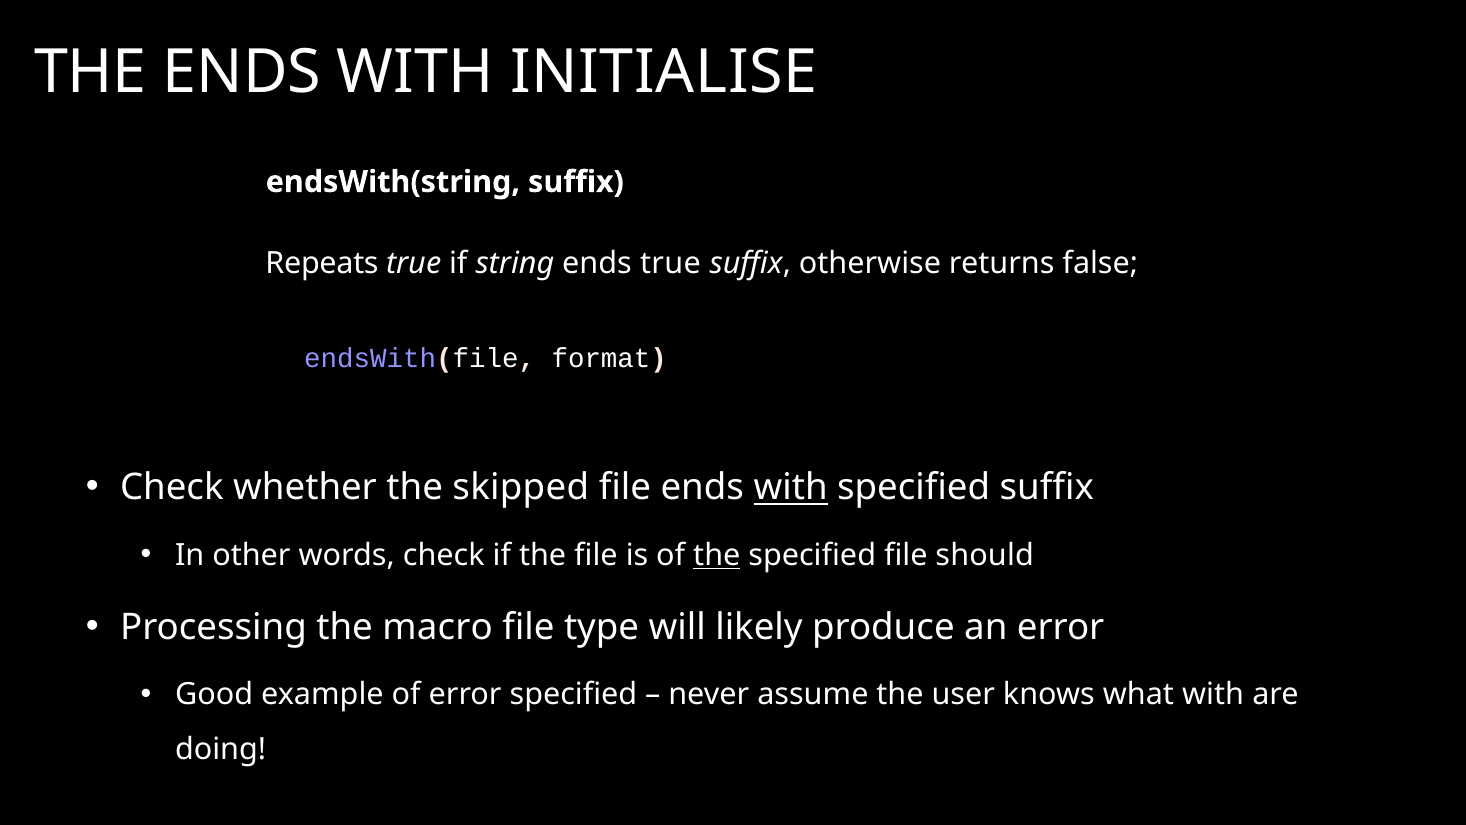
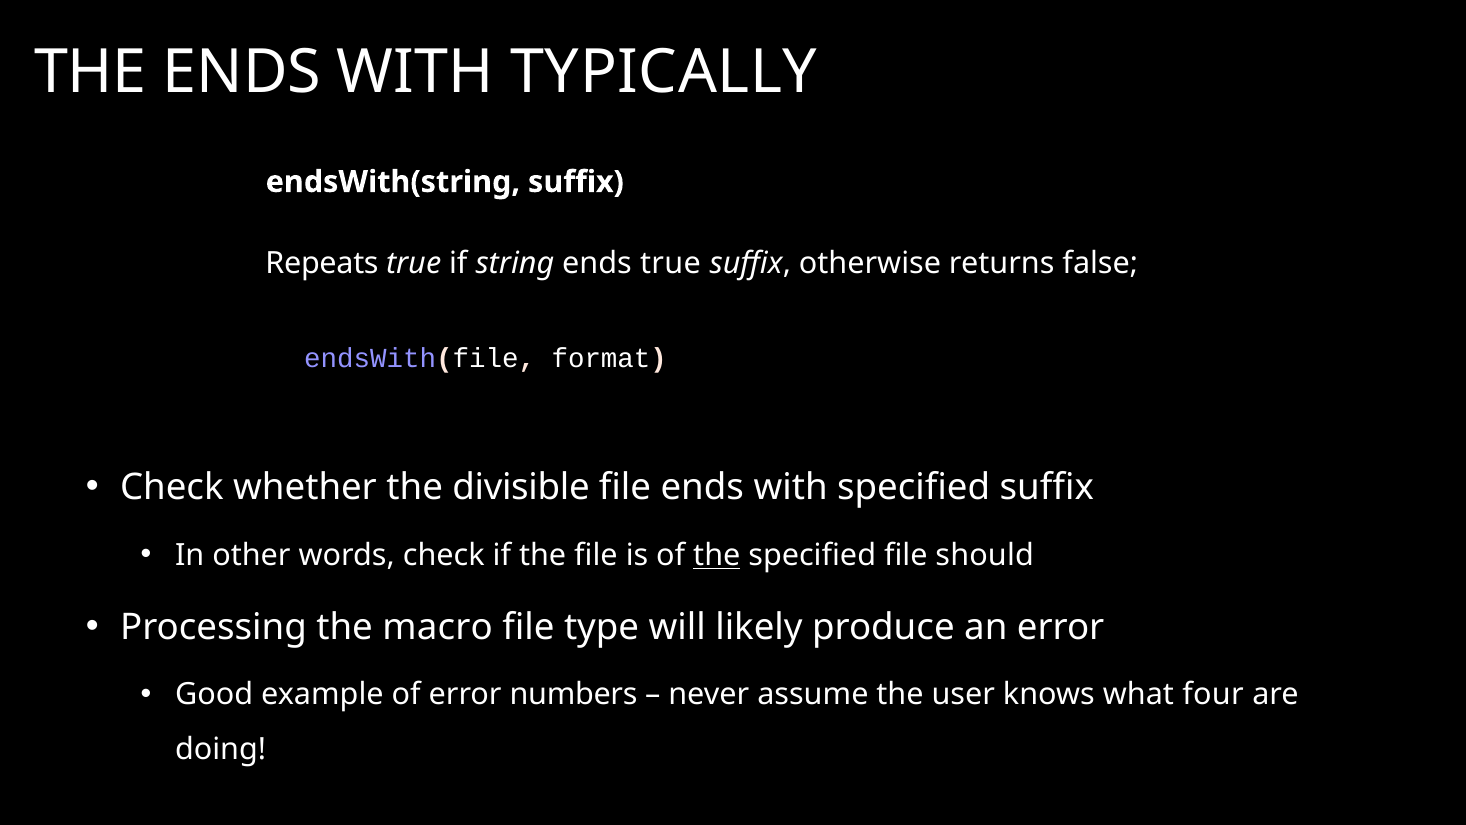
INITIALISE: INITIALISE -> TYPICALLY
skipped: skipped -> divisible
with at (791, 488) underline: present -> none
error specified: specified -> numbers
what with: with -> four
